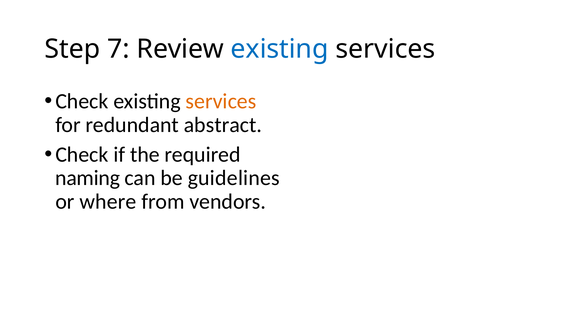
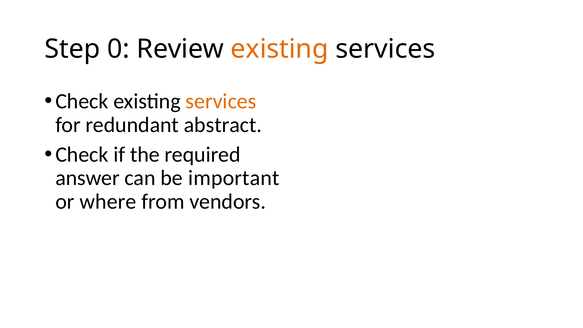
7: 7 -> 0
existing at (280, 49) colour: blue -> orange
naming: naming -> answer
guidelines: guidelines -> important
